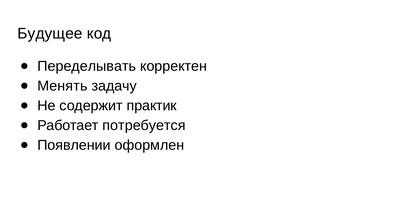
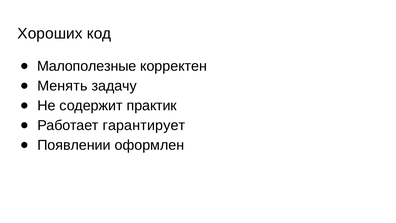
Будущее: Будущее -> Хороших
Переделывать: Переделывать -> Малополезные
потребуется: потребуется -> гарантирует
